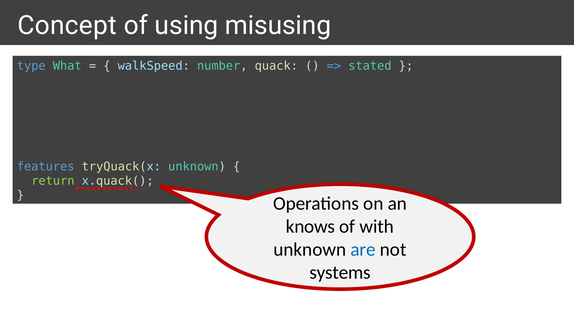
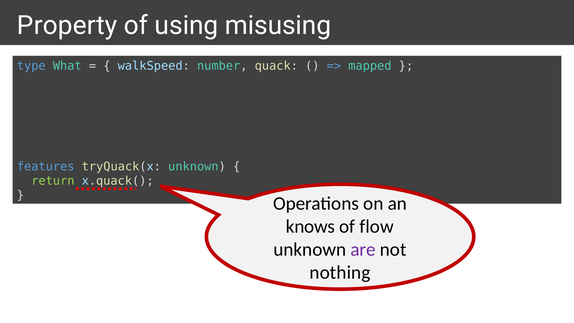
Concept: Concept -> Property
stated: stated -> mapped
with: with -> flow
are colour: blue -> purple
systems: systems -> nothing
